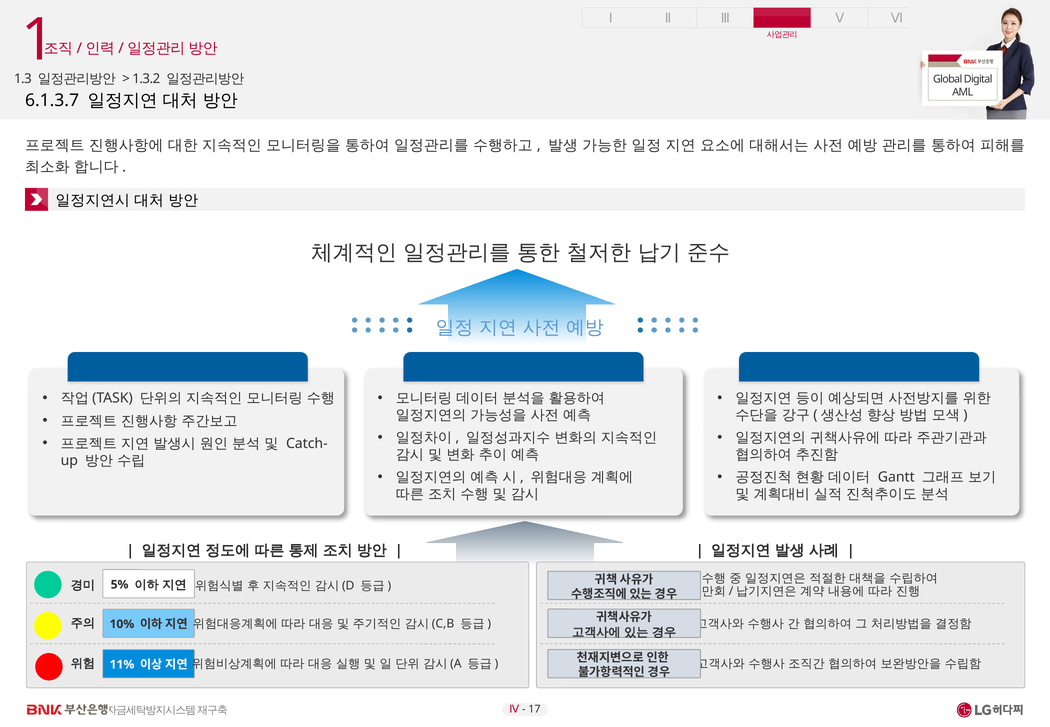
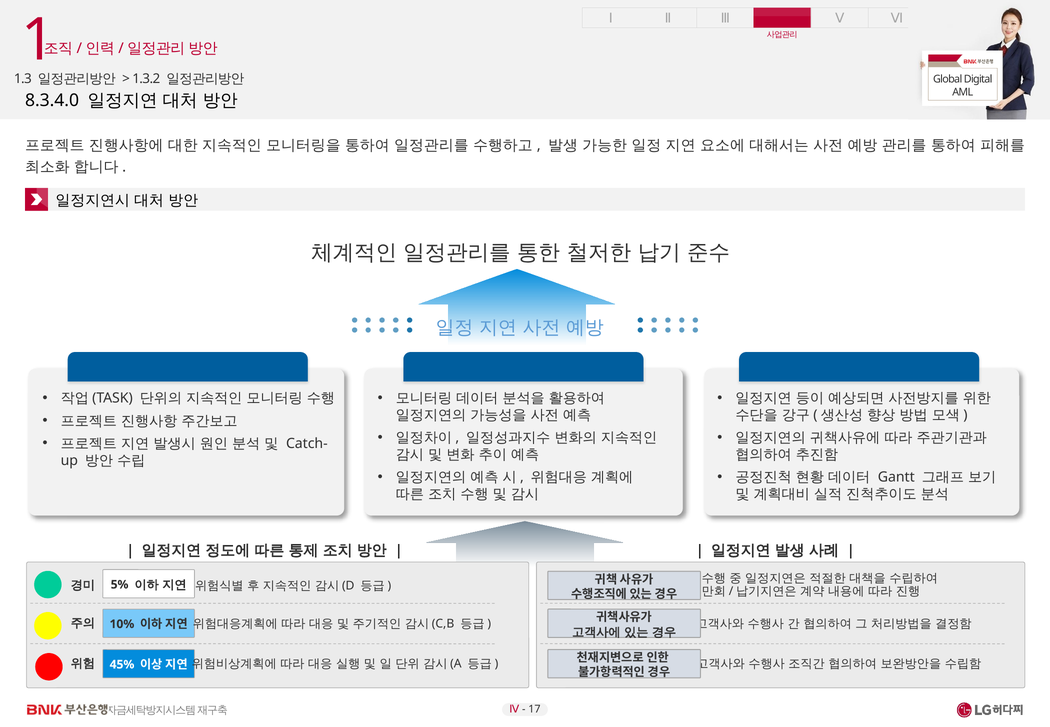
6.1.3.7: 6.1.3.7 -> 8.3.4.0
11%: 11% -> 45%
